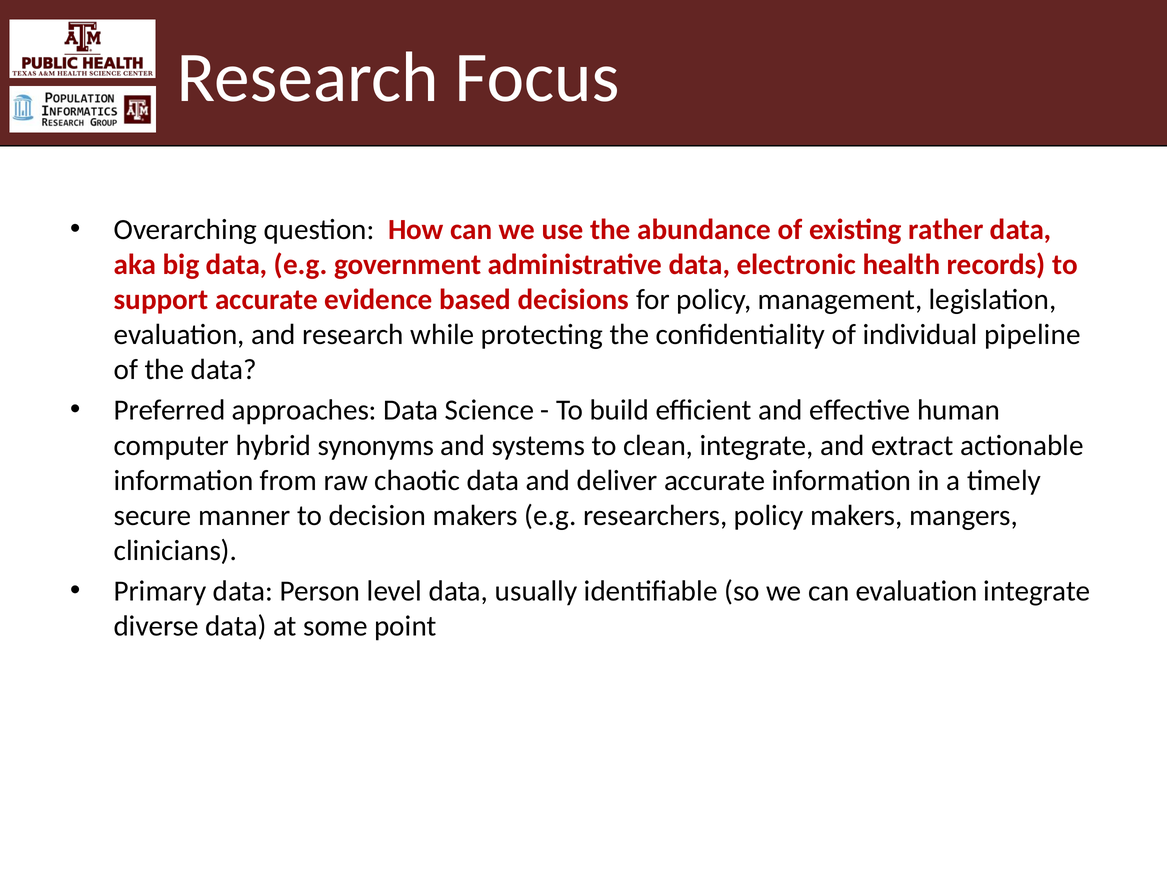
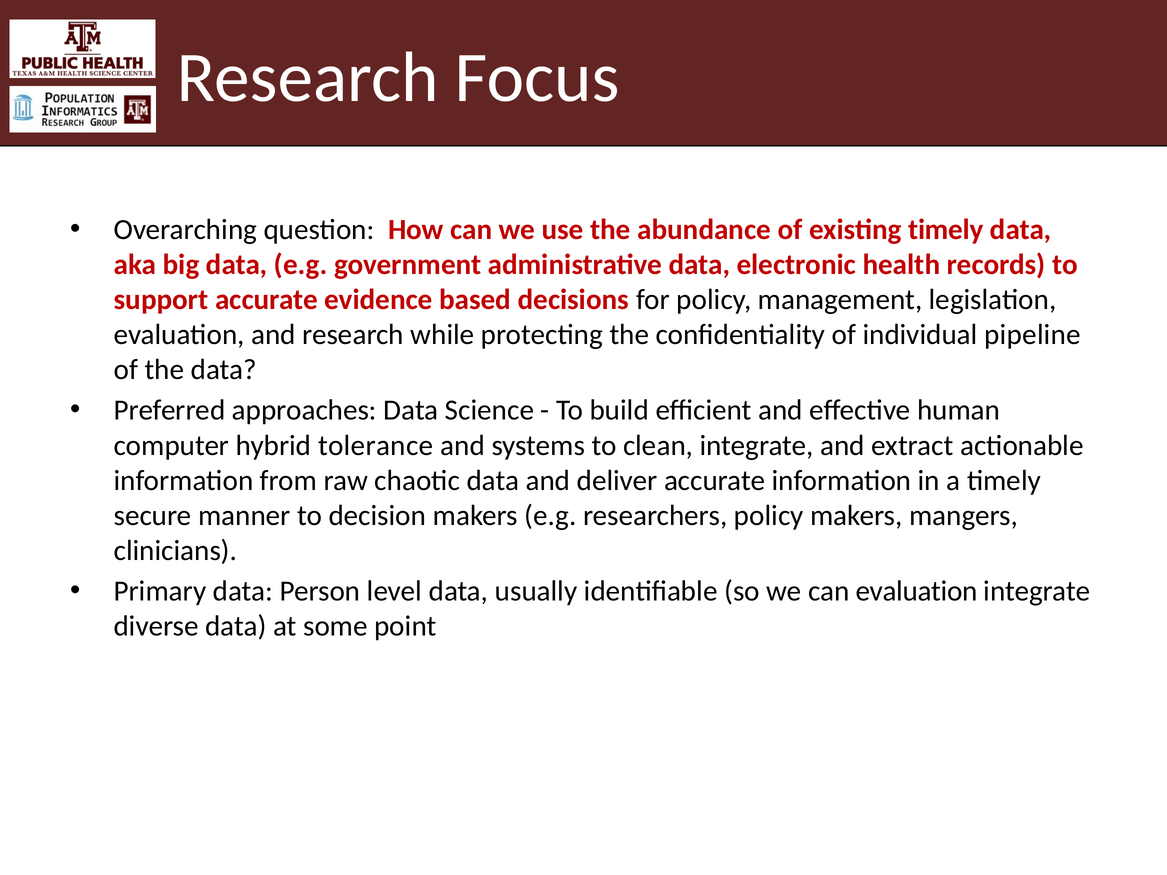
existing rather: rather -> timely
synonyms: synonyms -> tolerance
